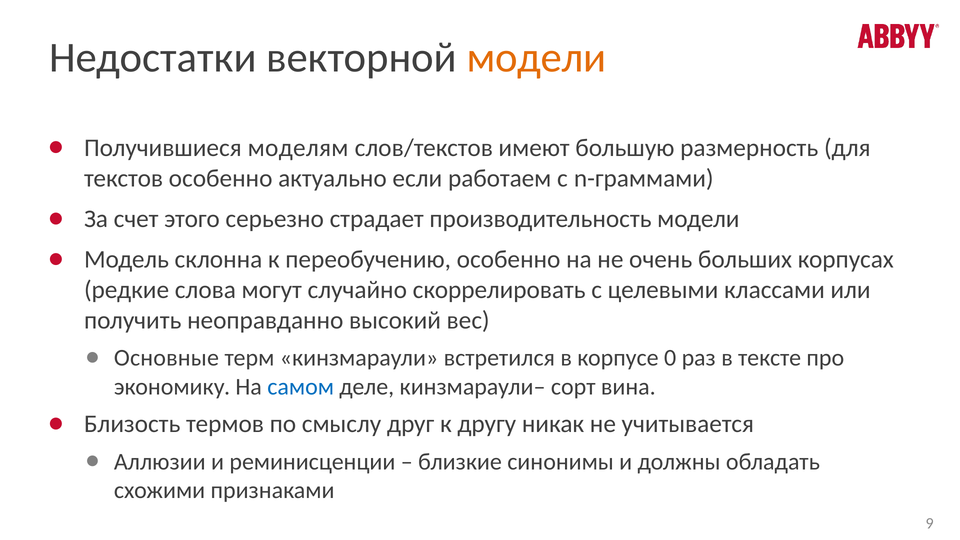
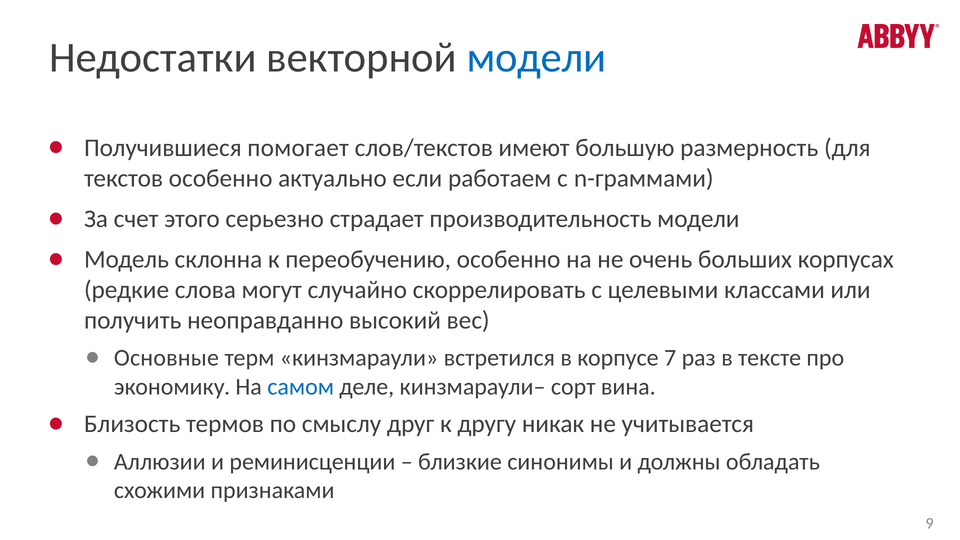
модели at (536, 58) colour: orange -> blue
моделям: моделям -> помогает
0: 0 -> 7
